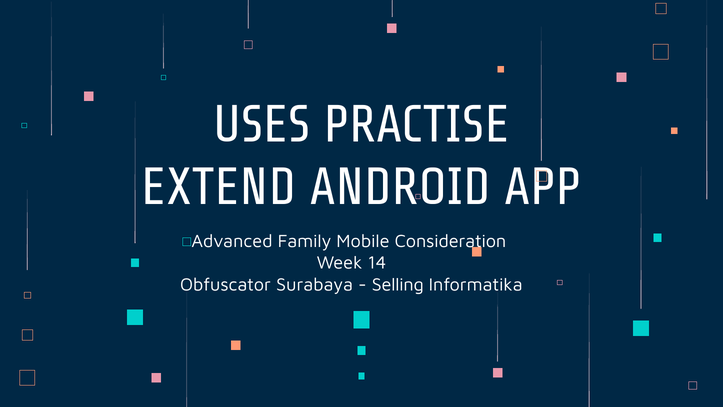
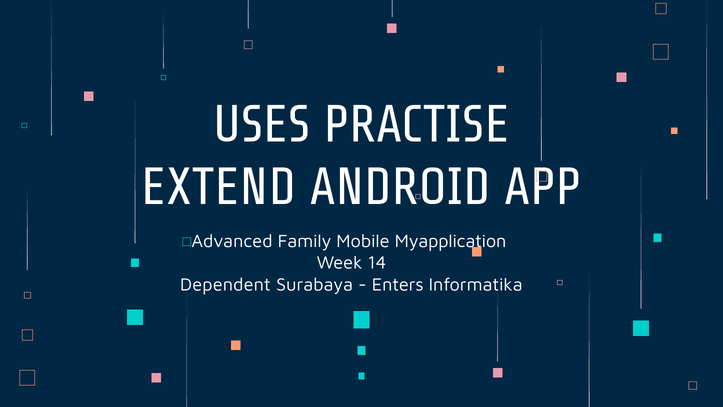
Consideration: Consideration -> Myapplication
Obfuscator: Obfuscator -> Dependent
Selling: Selling -> Enters
